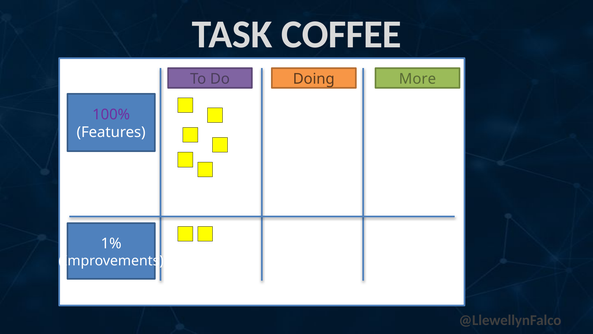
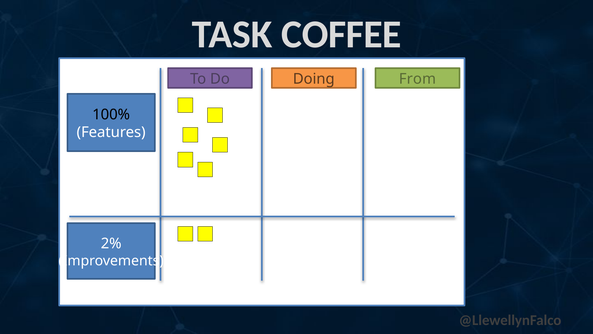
More: More -> From
100% colour: purple -> black
1%: 1% -> 2%
